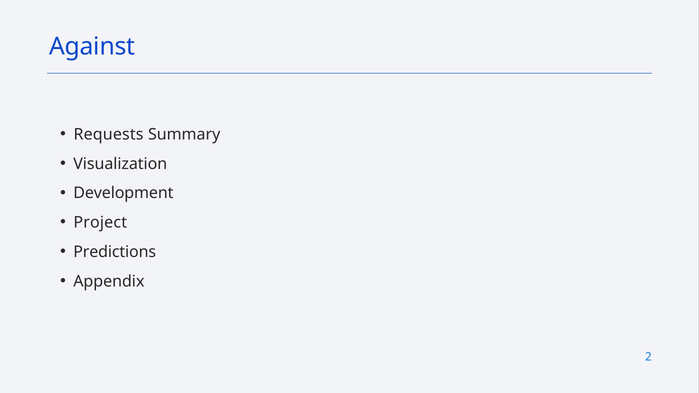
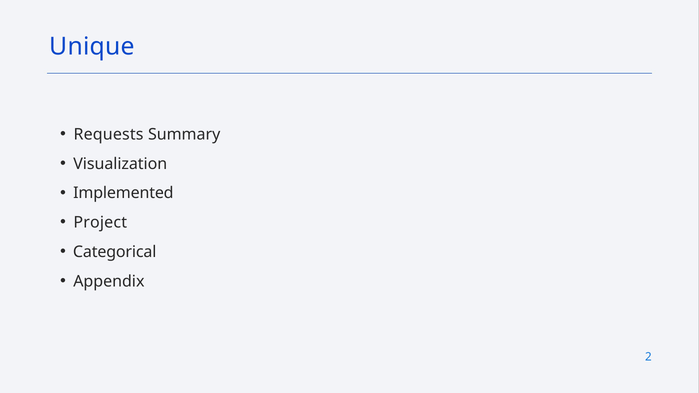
Against: Against -> Unique
Development: Development -> Implemented
Predictions: Predictions -> Categorical
